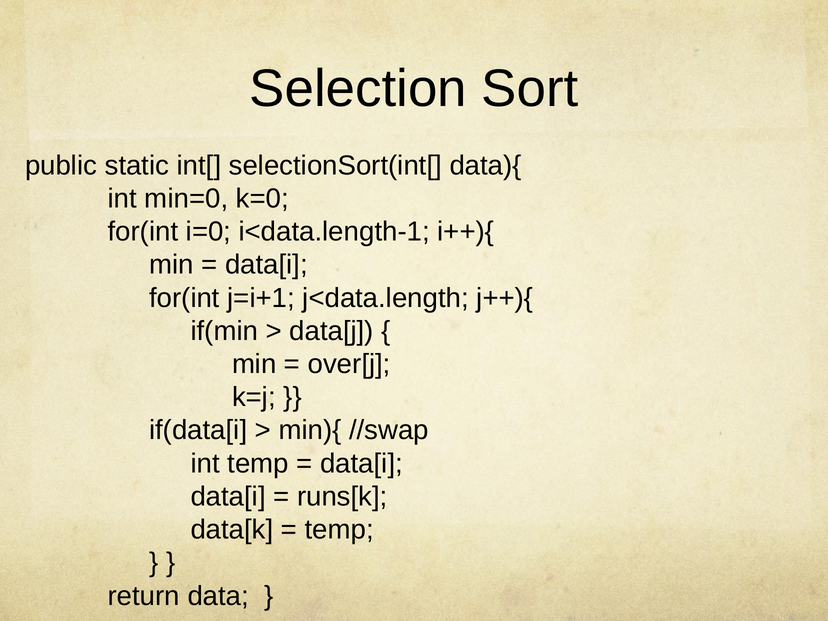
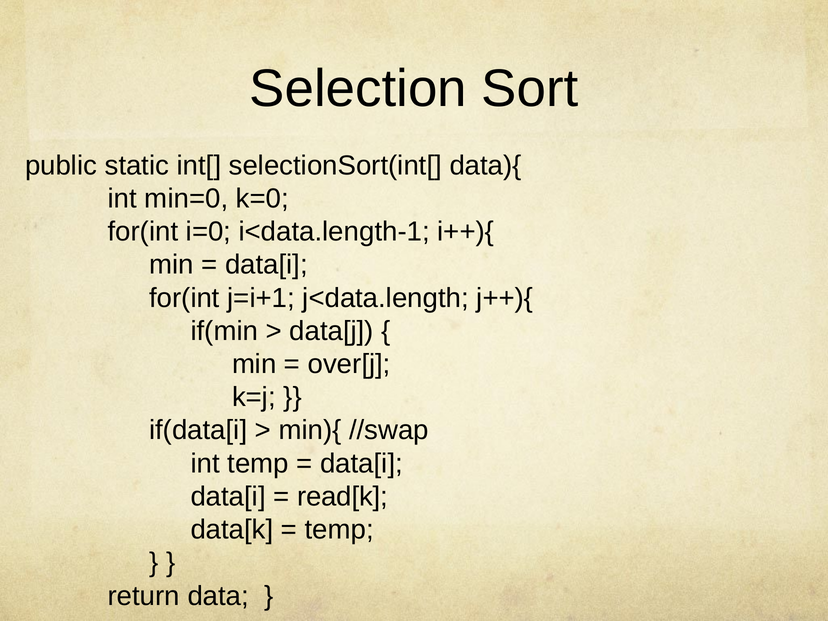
runs[k: runs[k -> read[k
